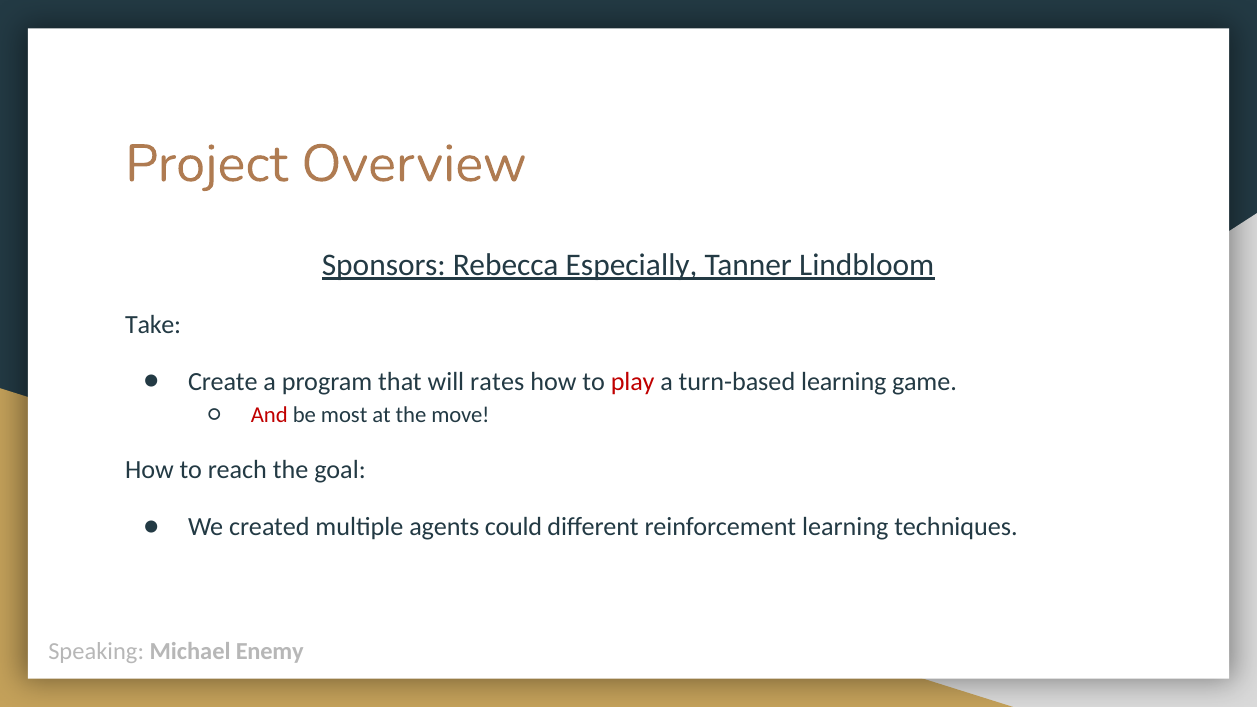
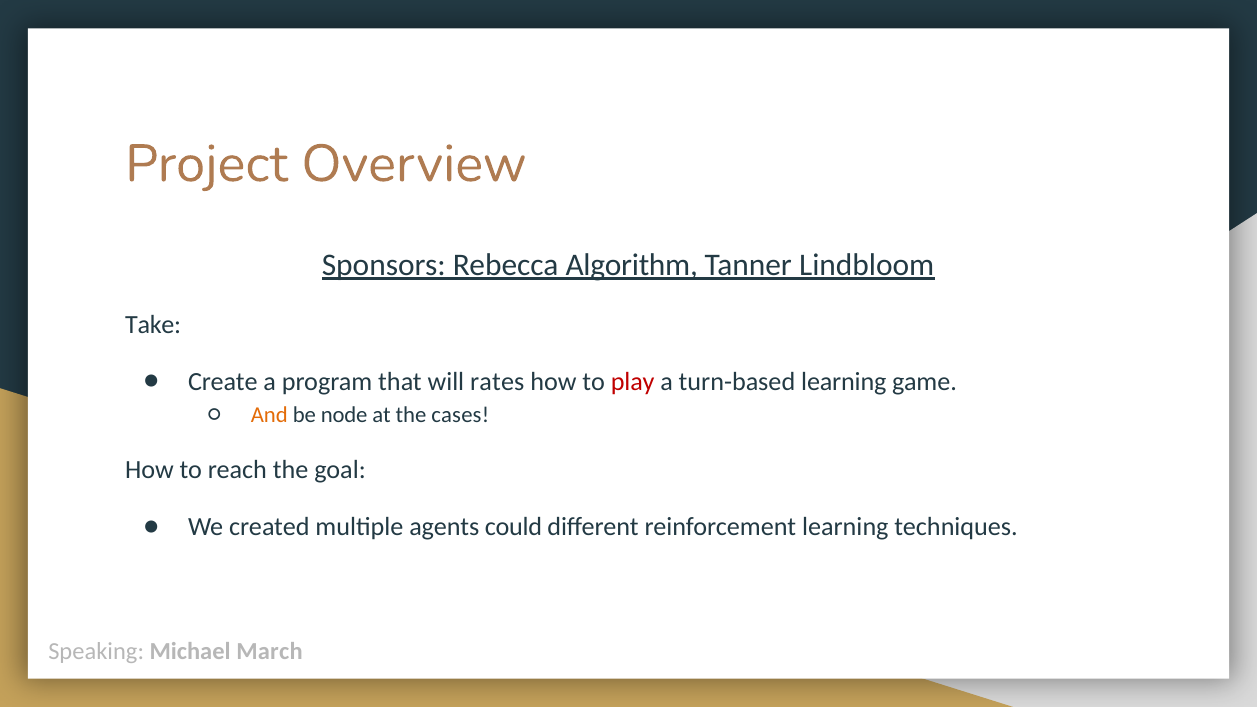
Especially: Especially -> Algorithm
And colour: red -> orange
most: most -> node
move: move -> cases
Enemy: Enemy -> March
